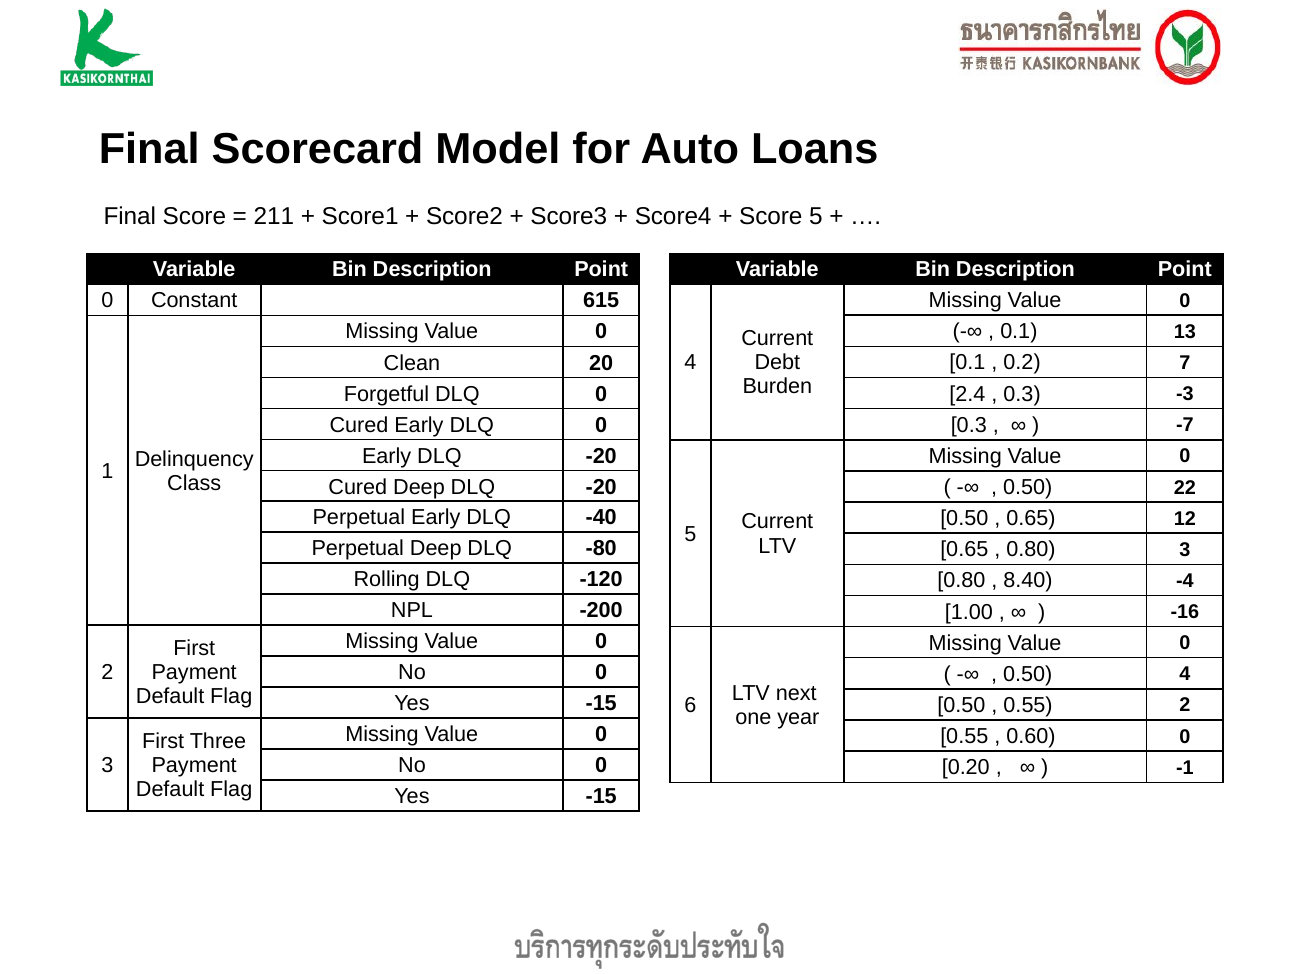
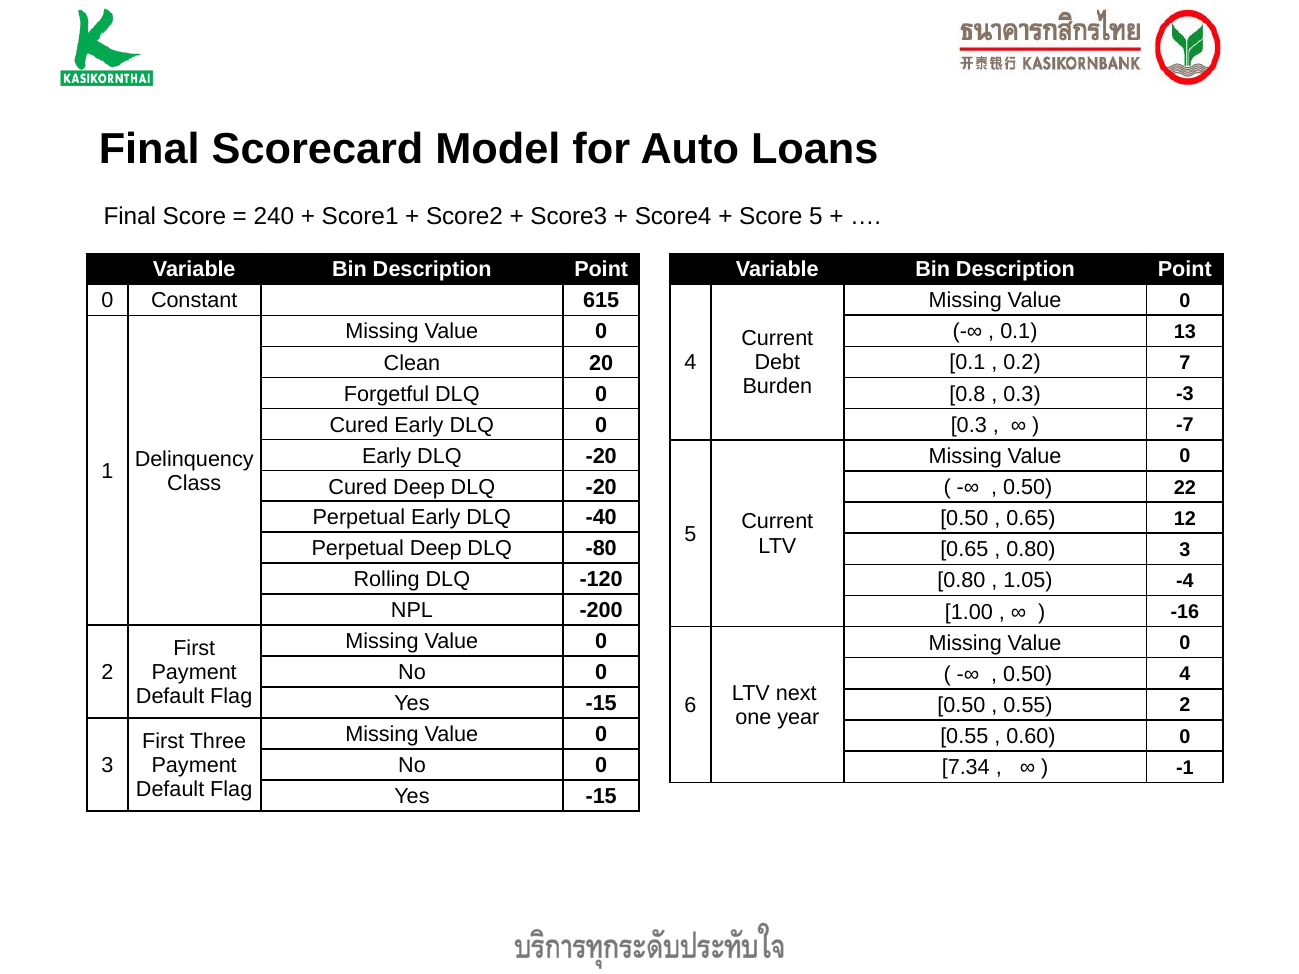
211: 211 -> 240
2.4: 2.4 -> 0.8
8.40: 8.40 -> 1.05
0.20: 0.20 -> 7.34
